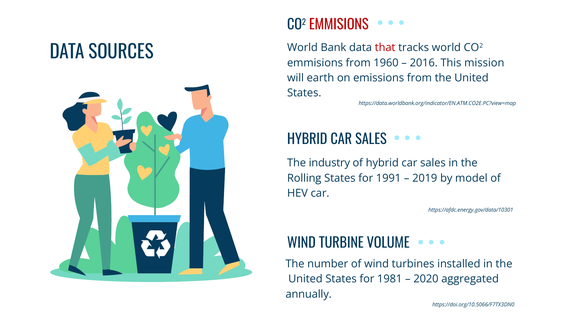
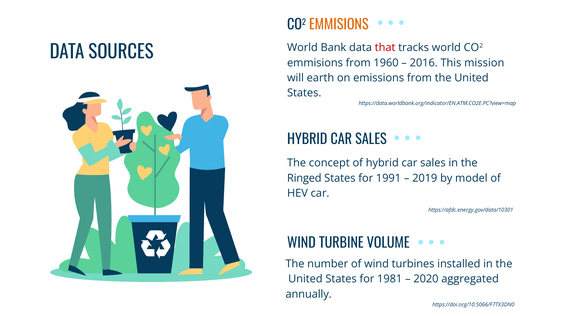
EMMISIONS at (339, 25) colour: red -> orange
industry: industry -> concept
Rolling: Rolling -> Ringed
